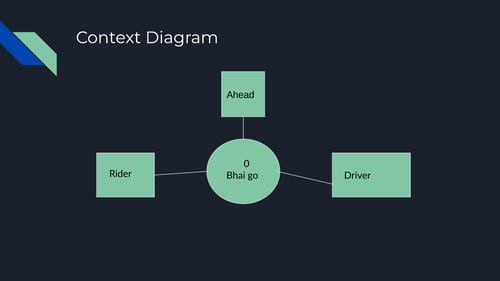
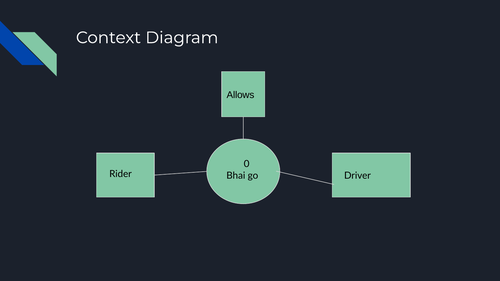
Ahead: Ahead -> Allows
